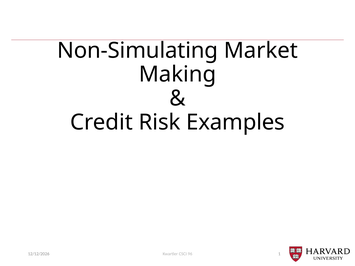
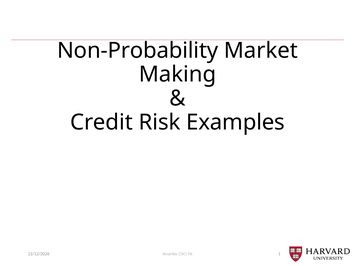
Non-Simulating: Non-Simulating -> Non-Probability
